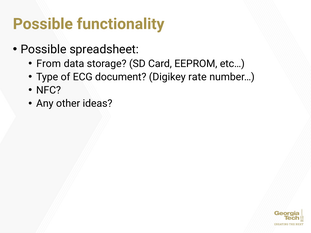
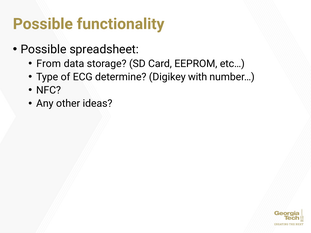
document: document -> determine
rate: rate -> with
